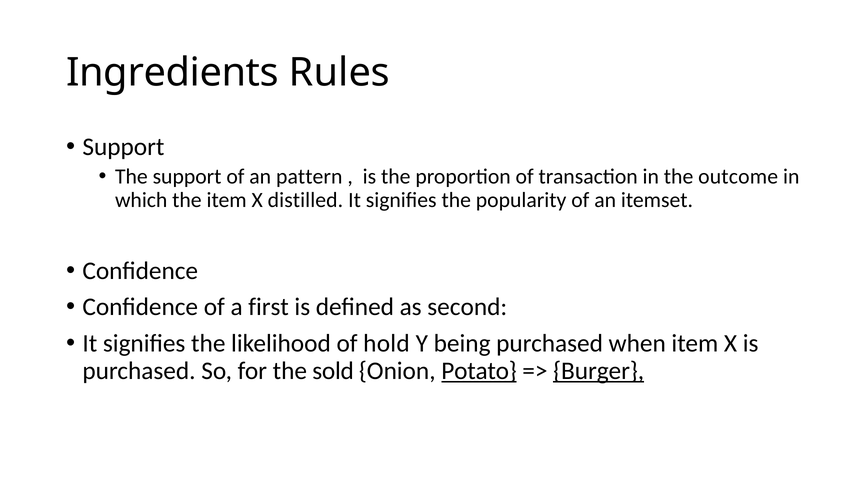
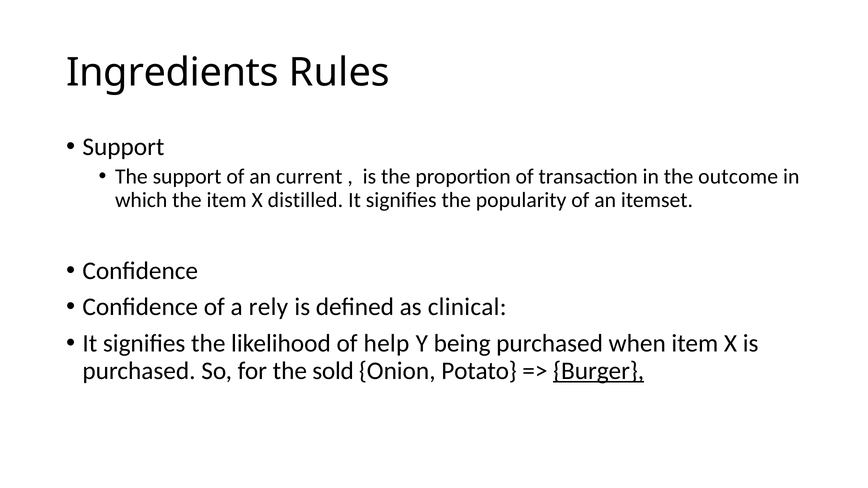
pattern: pattern -> current
first: first -> rely
second: second -> clinical
hold: hold -> help
Potato underline: present -> none
